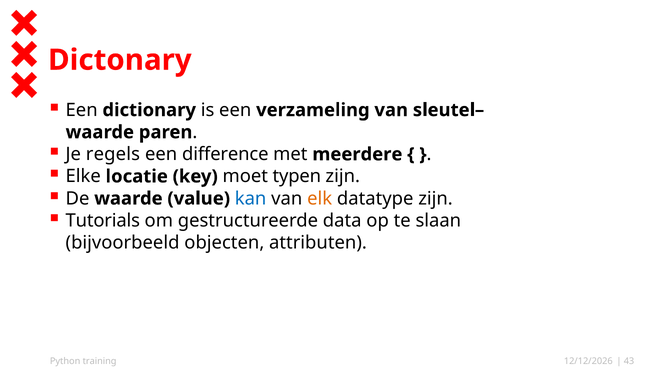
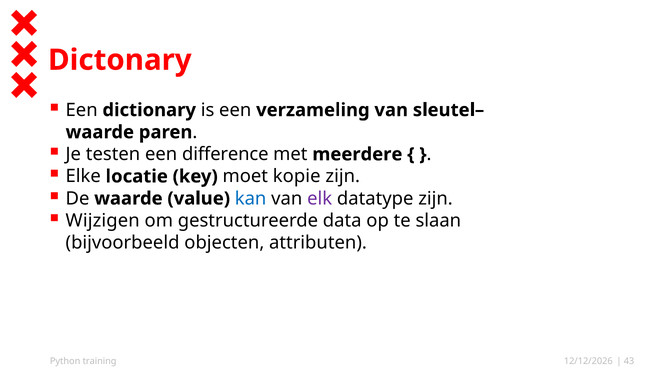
regels: regels -> testen
typen: typen -> kopie
elk colour: orange -> purple
Tutorials: Tutorials -> Wijzigen
